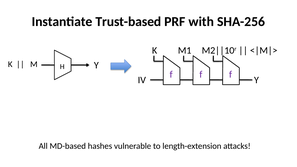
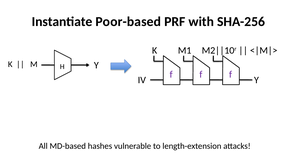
Trust-based: Trust-based -> Poor-based
